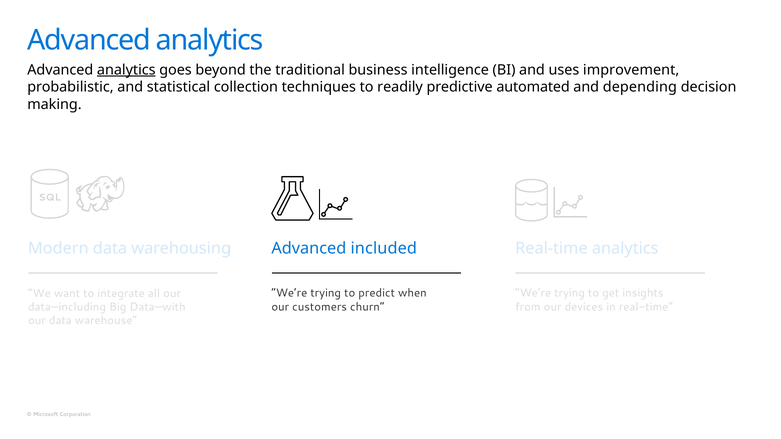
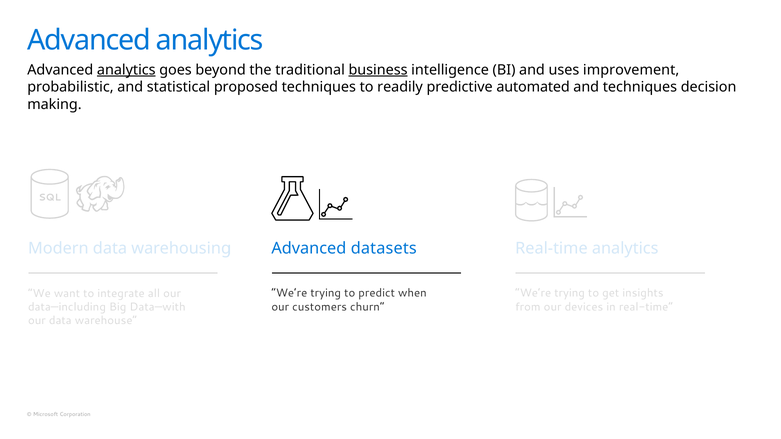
business underline: none -> present
collection: collection -> proposed
and depending: depending -> techniques
included: included -> datasets
